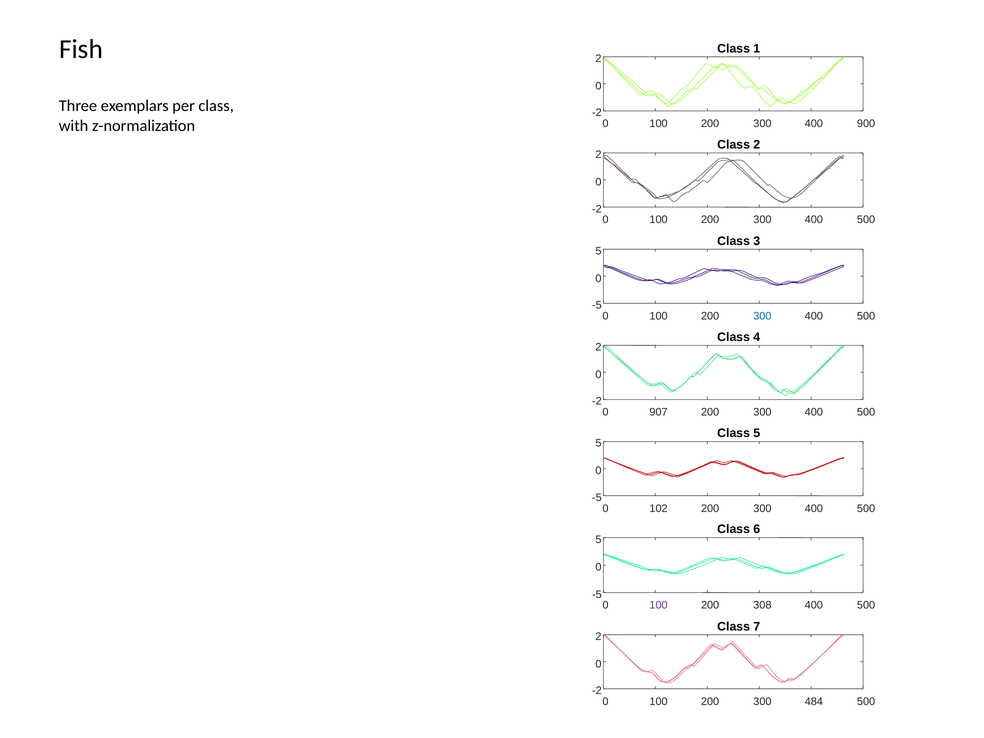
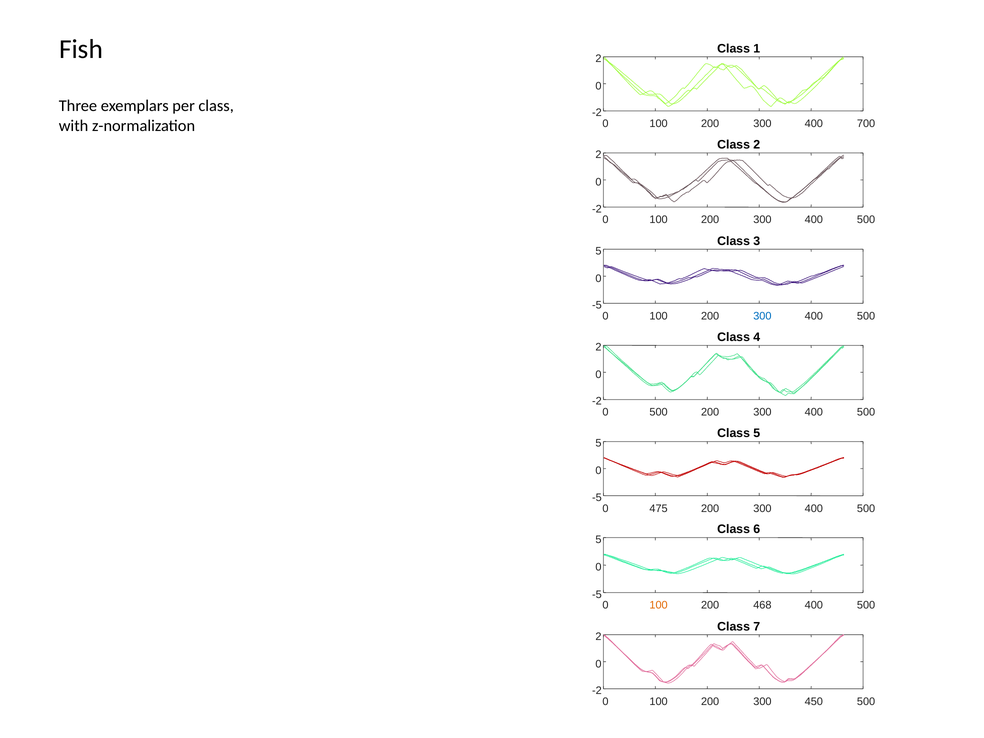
900: 900 -> 700
0 907: 907 -> 500
102: 102 -> 475
100 at (659, 605) colour: purple -> orange
308: 308 -> 468
484: 484 -> 450
